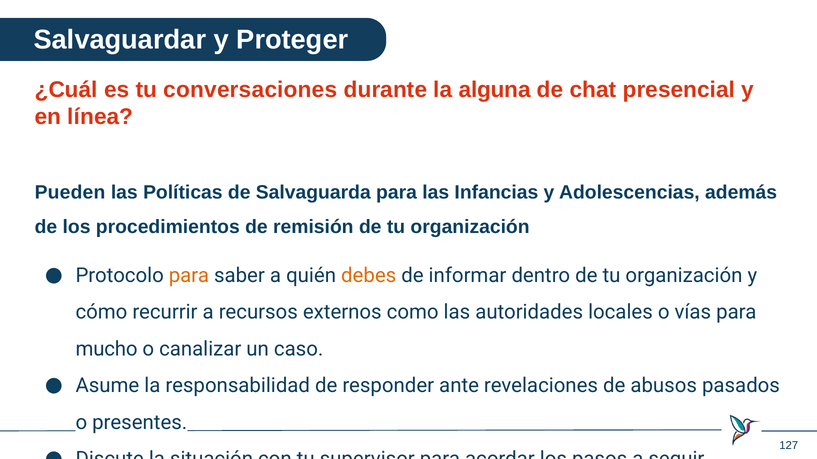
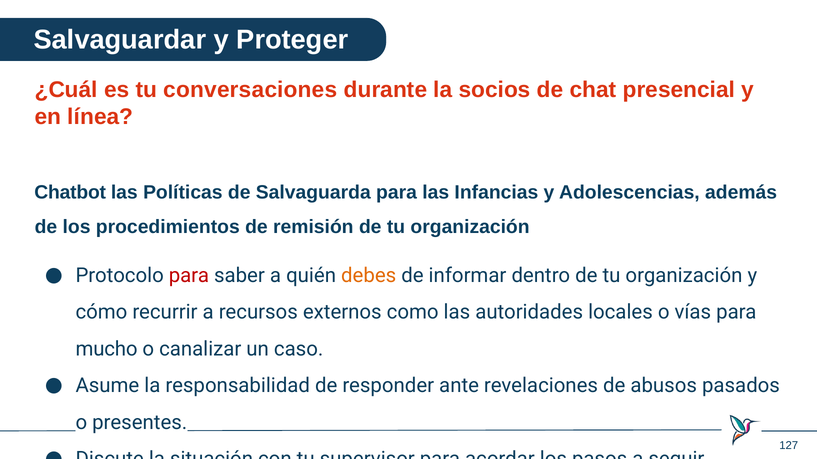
alguna: alguna -> socios
Pueden: Pueden -> Chatbot
para at (189, 276) colour: orange -> red
